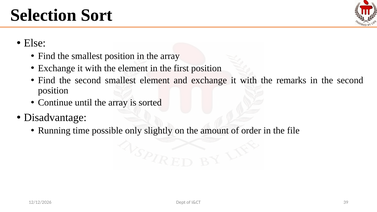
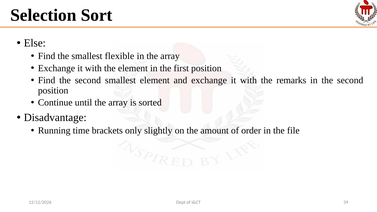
smallest position: position -> flexible
possible: possible -> brackets
